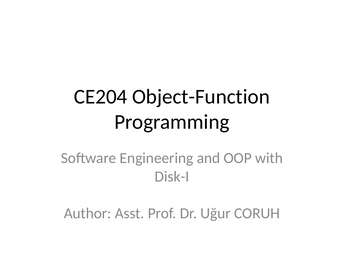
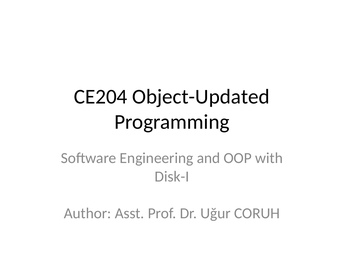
Object-Function: Object-Function -> Object-Updated
